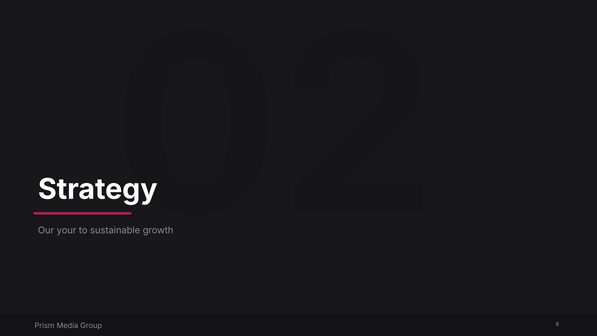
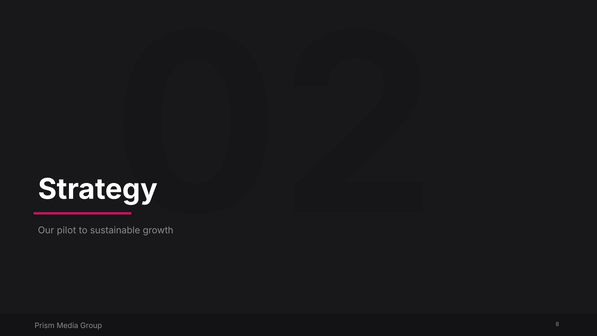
your: your -> pilot
